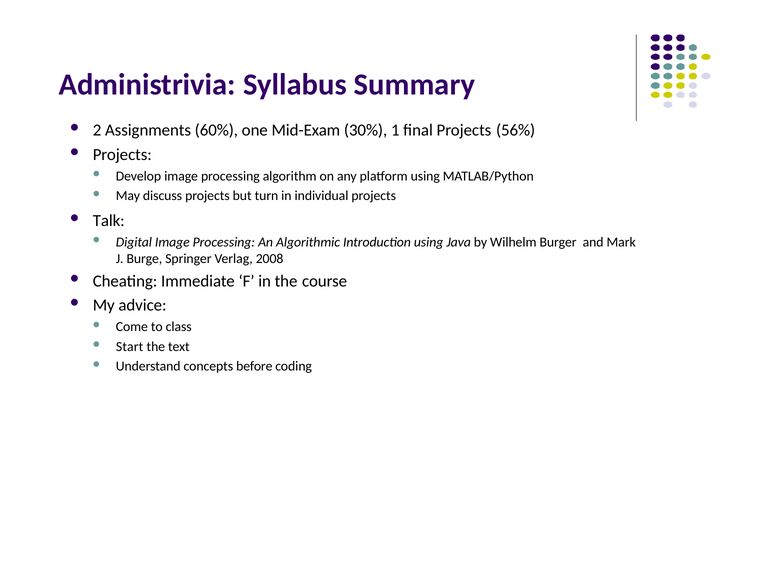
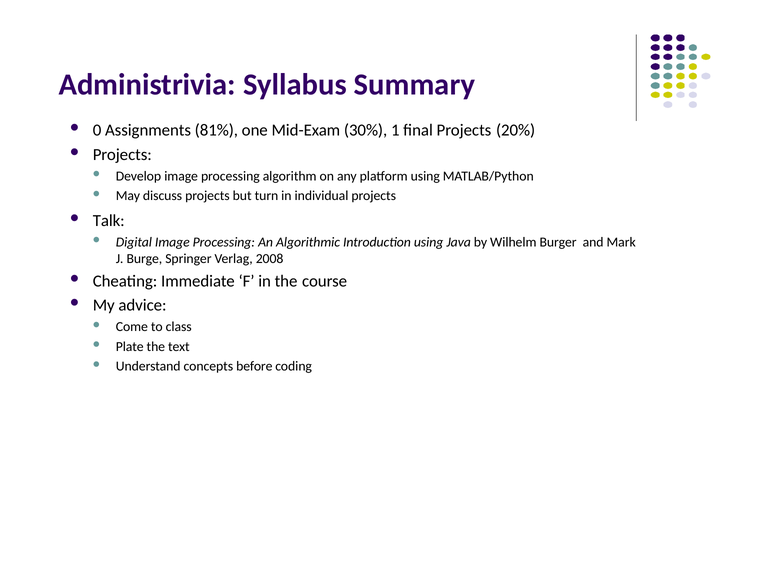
2: 2 -> 0
60%: 60% -> 81%
56%: 56% -> 20%
Start: Start -> Plate
